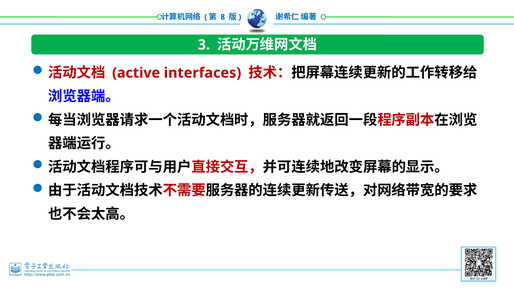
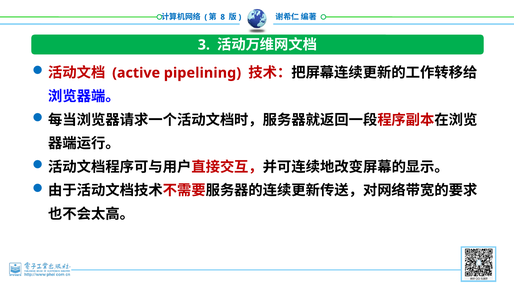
interfaces: interfaces -> pipelining
